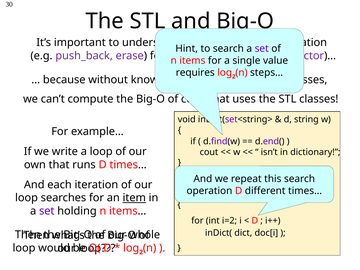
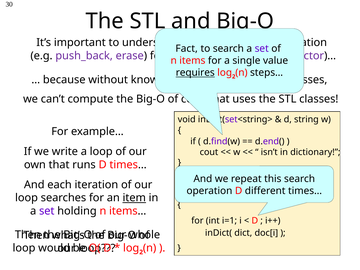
Hint: Hint -> Fact
requires underline: none -> present
i=2: i=2 -> i=1
